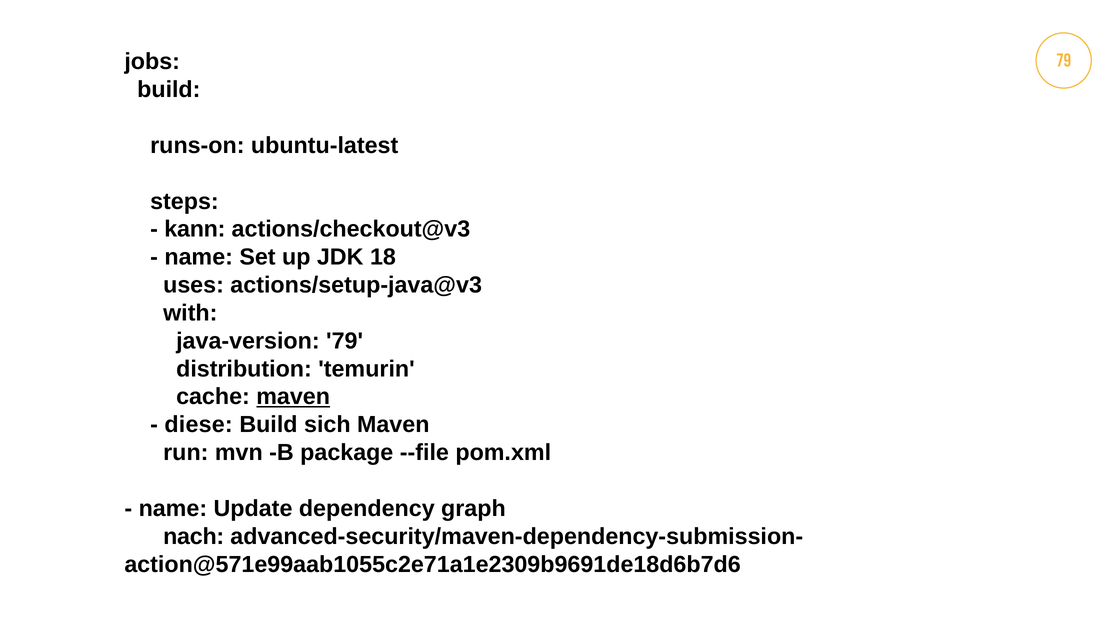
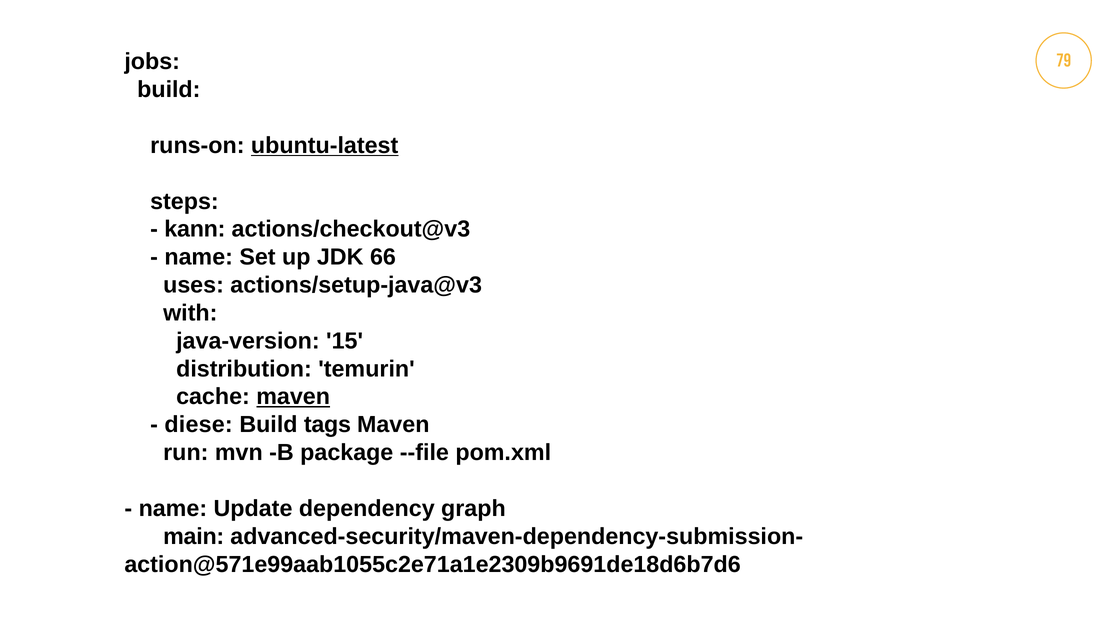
ubuntu-latest underline: none -> present
18: 18 -> 66
java-version 79: 79 -> 15
sich: sich -> tags
nach: nach -> main
